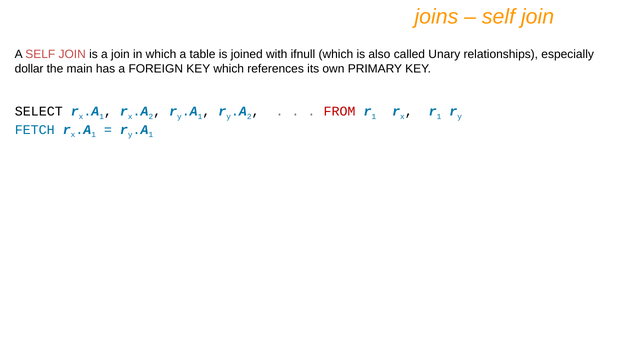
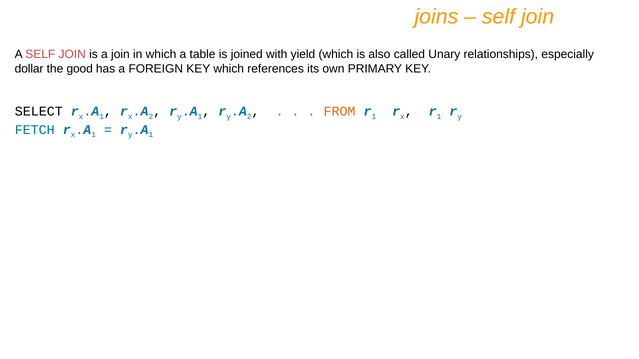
ifnull: ifnull -> yield
main: main -> good
FROM colour: red -> orange
